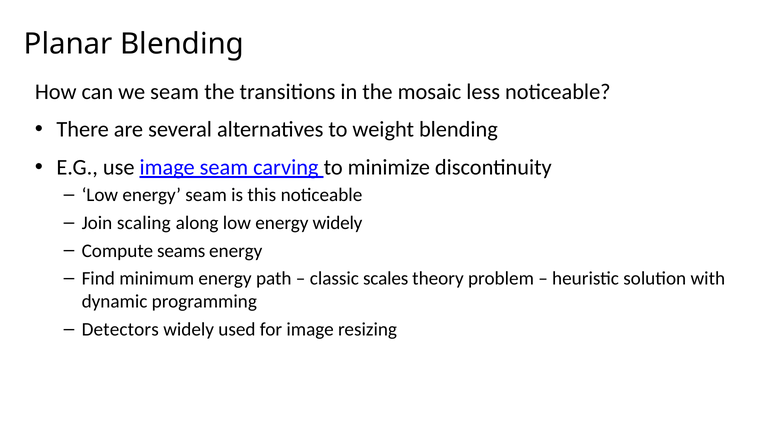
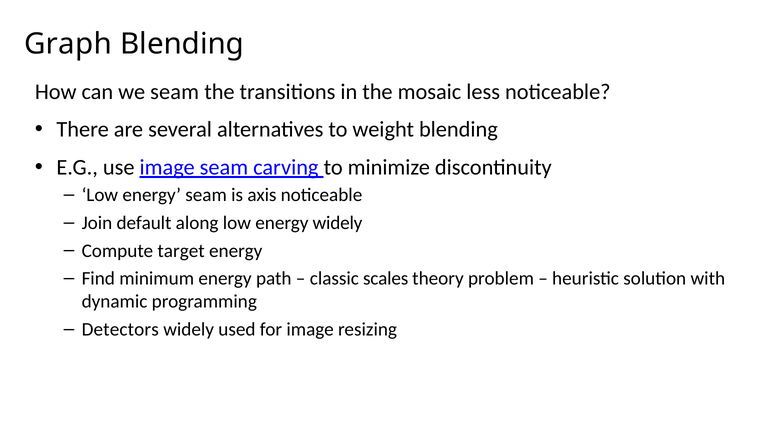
Planar: Planar -> Graph
this: this -> axis
scaling: scaling -> default
seams: seams -> target
